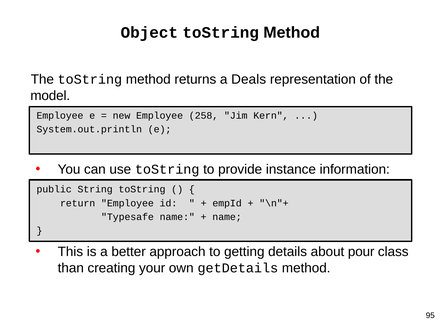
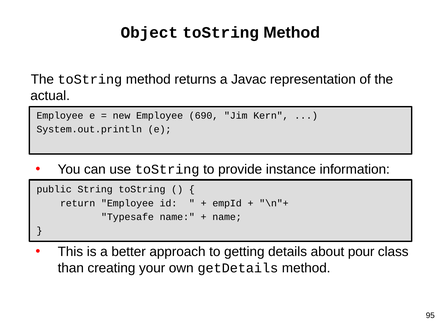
Deals: Deals -> Javac
model: model -> actual
258: 258 -> 690
